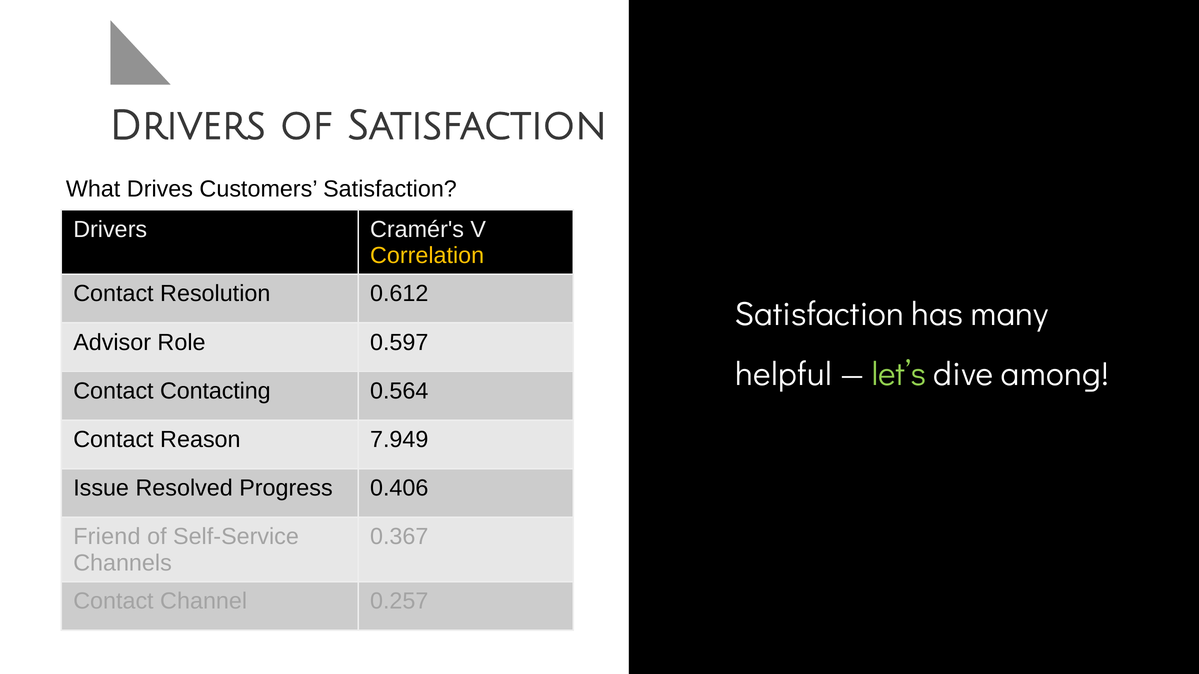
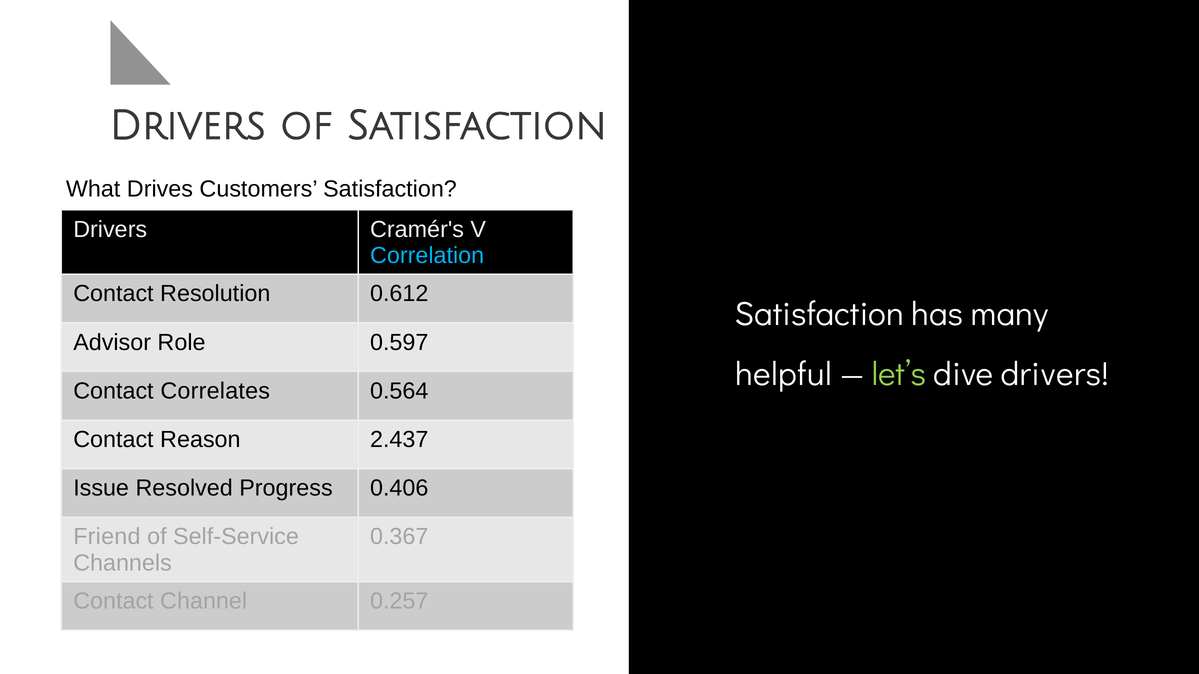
Correlation colour: yellow -> light blue
dive among: among -> drivers
Contacting: Contacting -> Correlates
7.949: 7.949 -> 2.437
